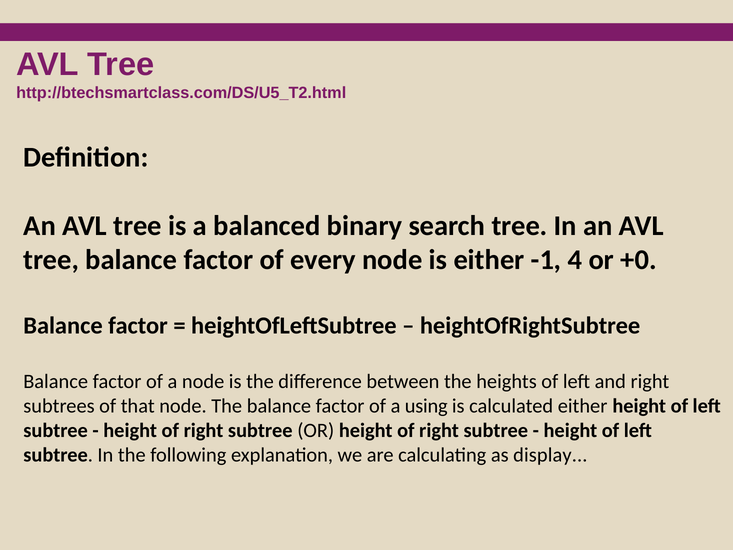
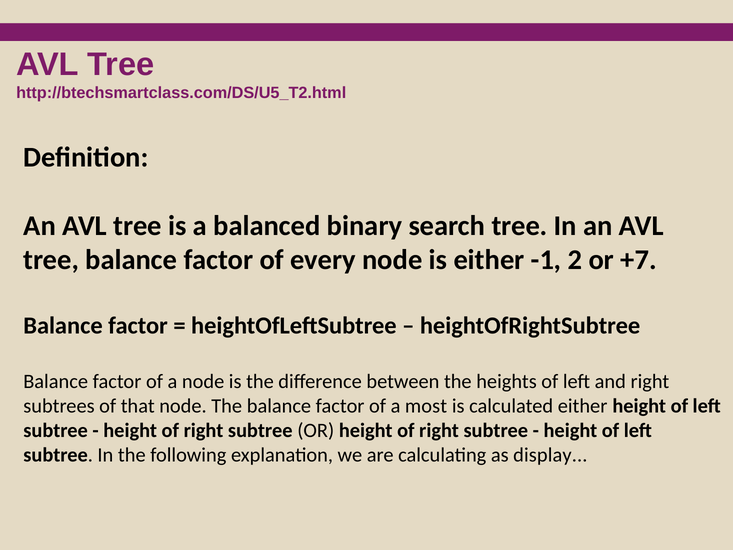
4: 4 -> 2
+0: +0 -> +7
using: using -> most
